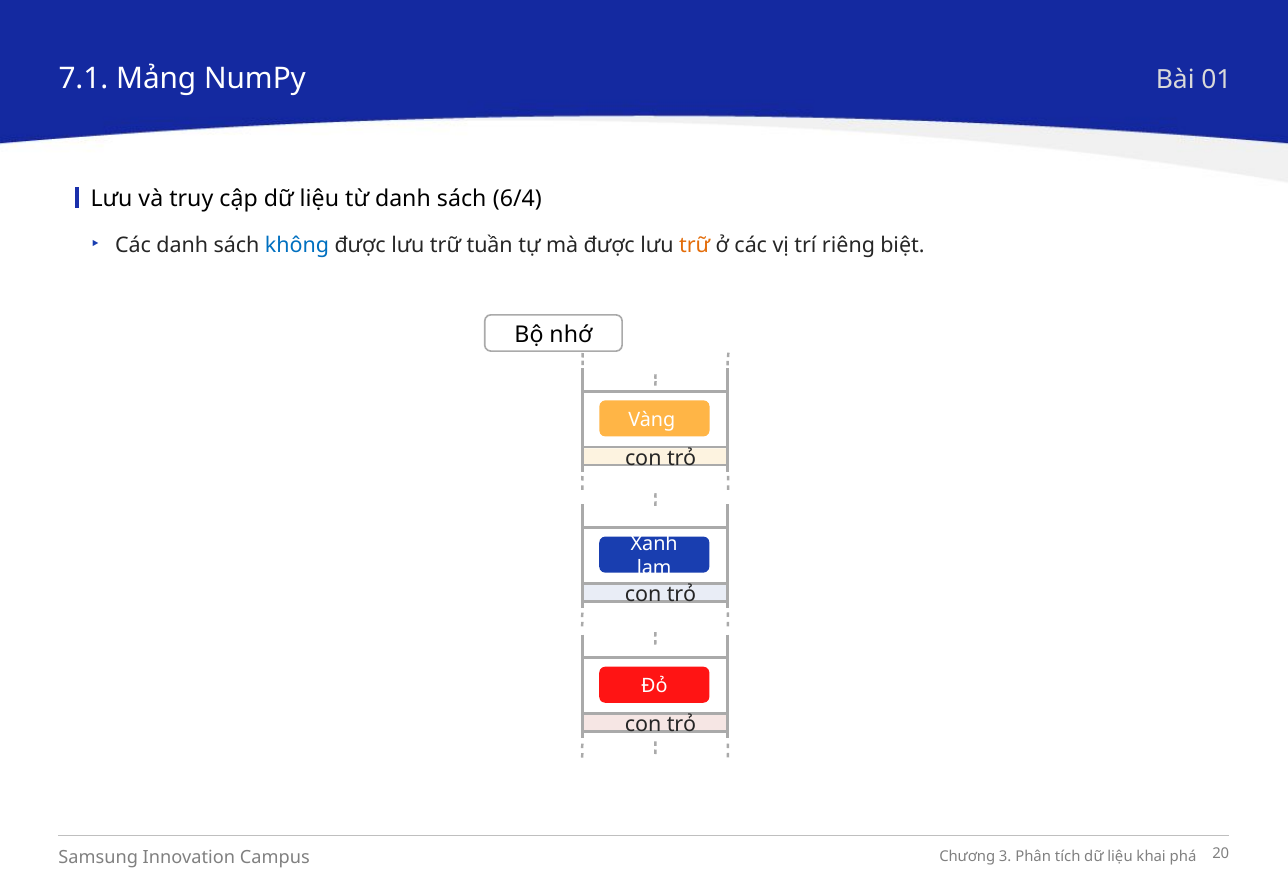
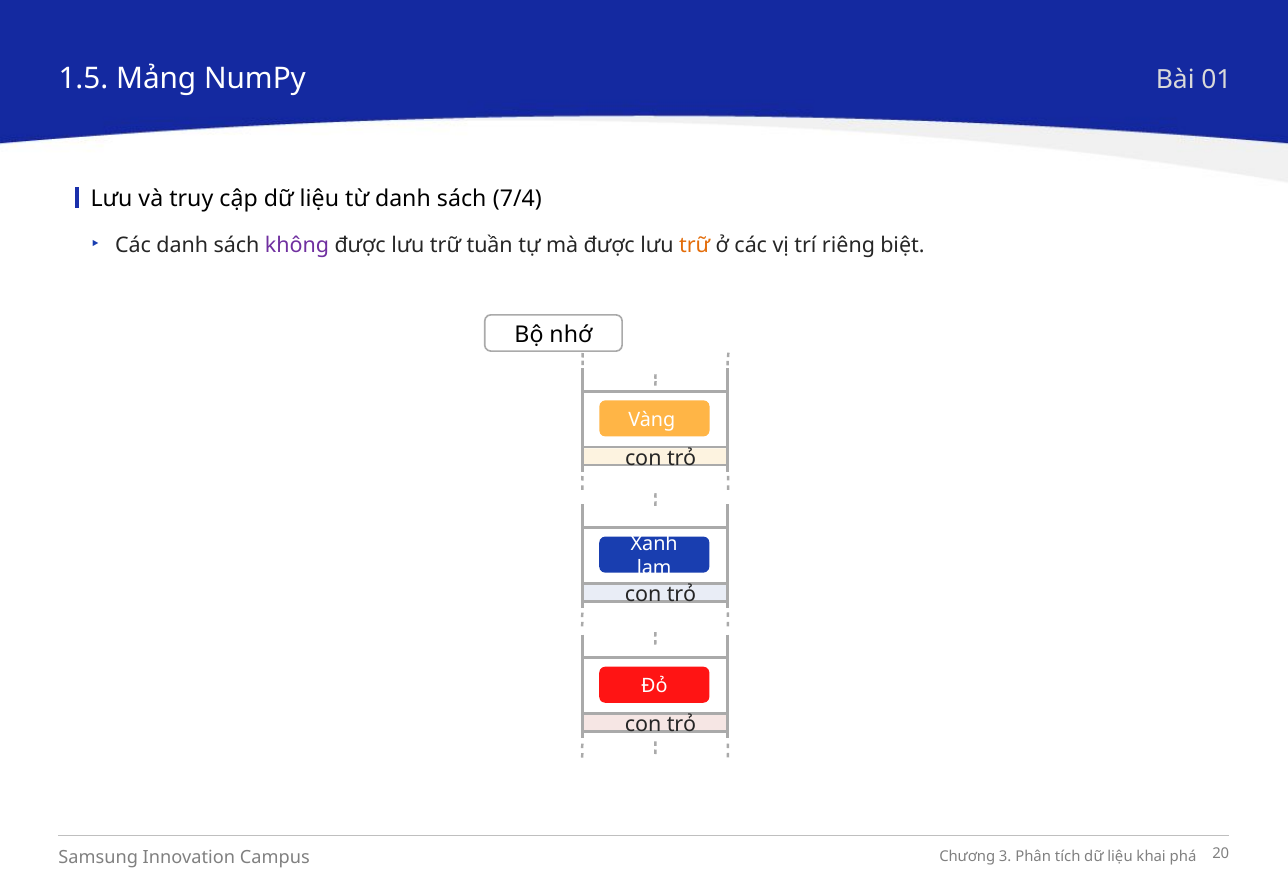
7.1: 7.1 -> 1.5
6/4: 6/4 -> 7/4
không colour: blue -> purple
